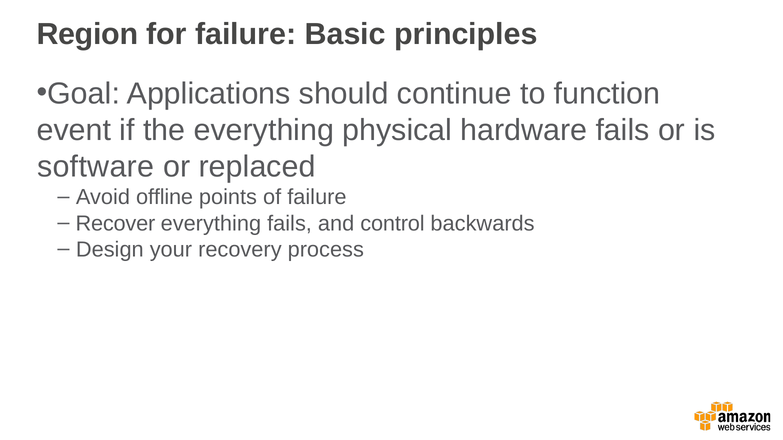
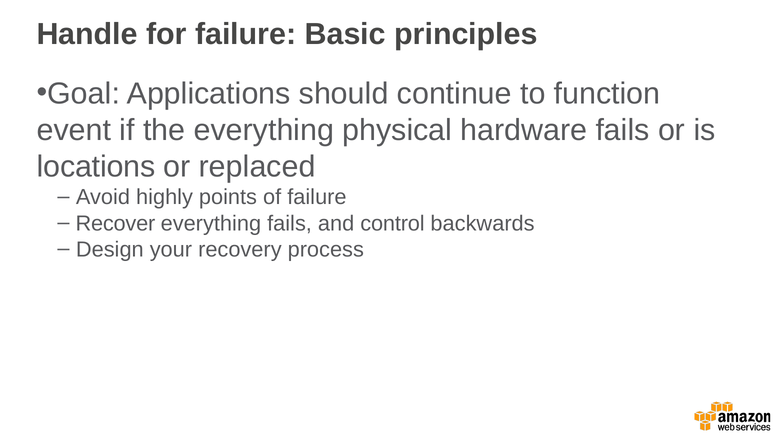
Region: Region -> Handle
software: software -> locations
offline: offline -> highly
